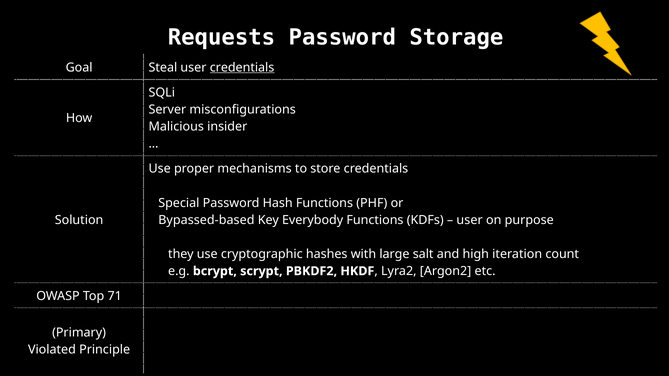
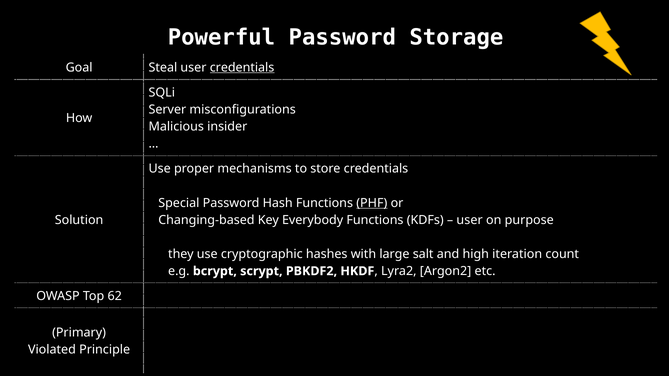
Requests: Requests -> Powerful
PHF underline: none -> present
Bypassed-based: Bypassed-based -> Changing-based
71: 71 -> 62
